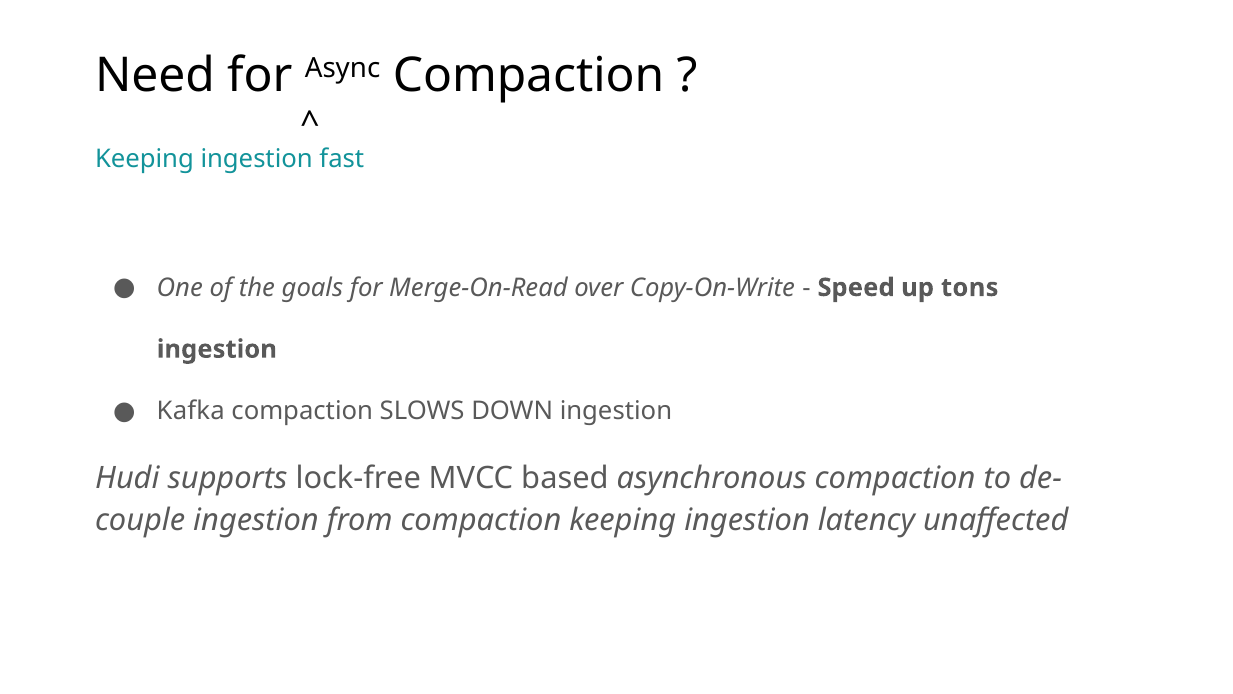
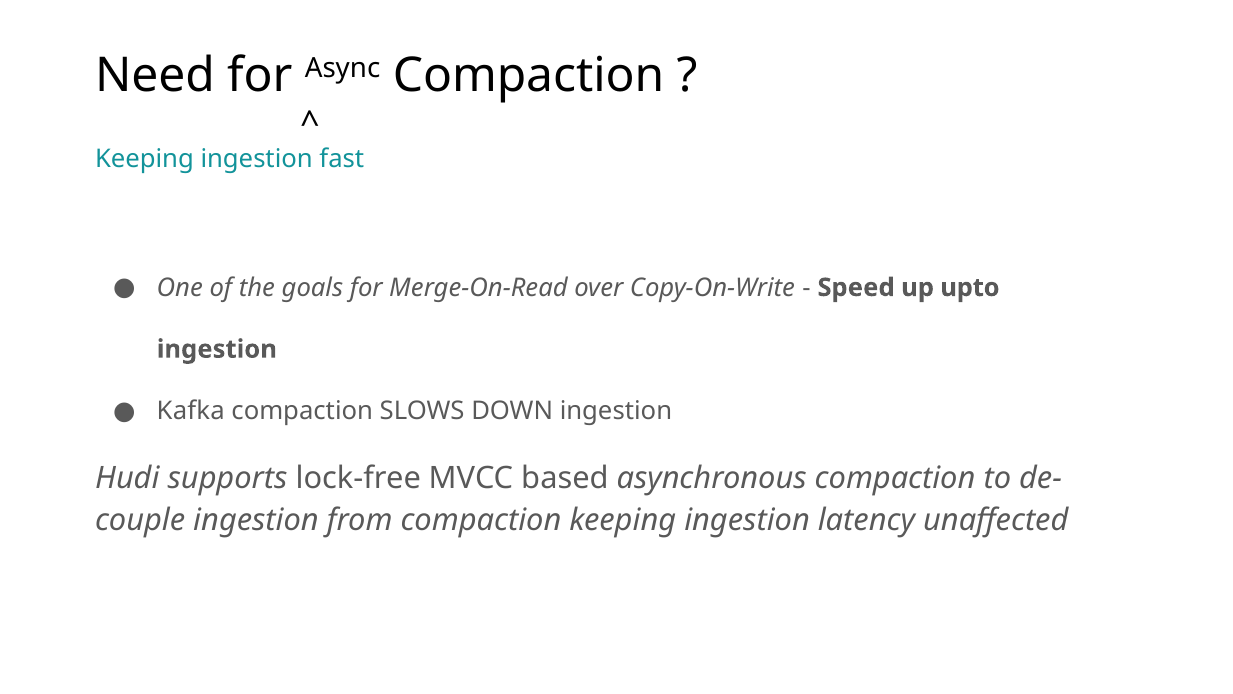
tons: tons -> upto
